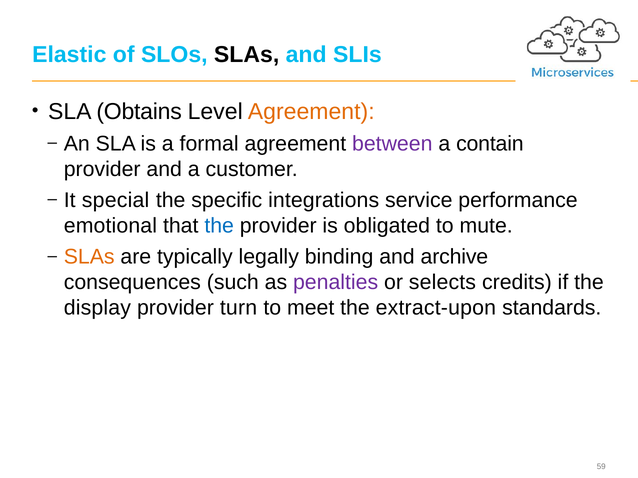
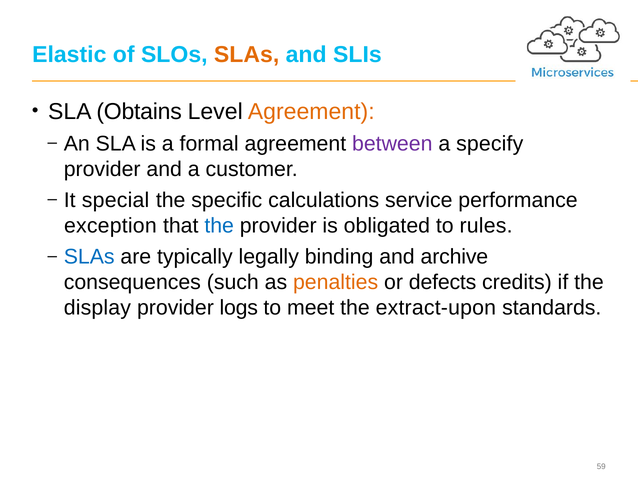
SLAs at (247, 54) colour: black -> orange
contain: contain -> specify
integrations: integrations -> calculations
emotional: emotional -> exception
mute: mute -> rules
SLAs at (89, 257) colour: orange -> blue
penalties colour: purple -> orange
selects: selects -> defects
turn: turn -> logs
